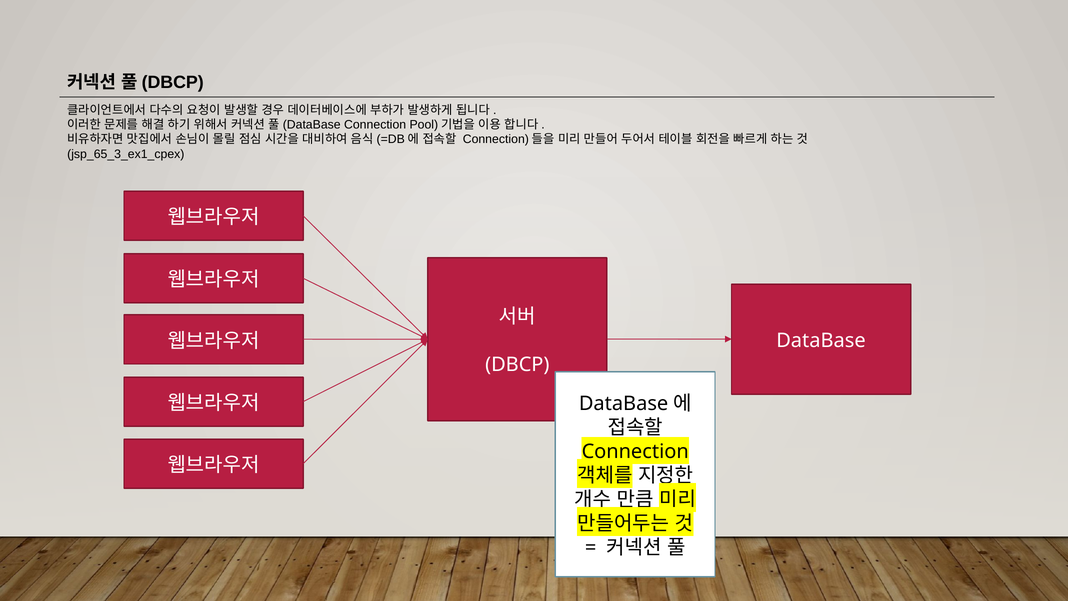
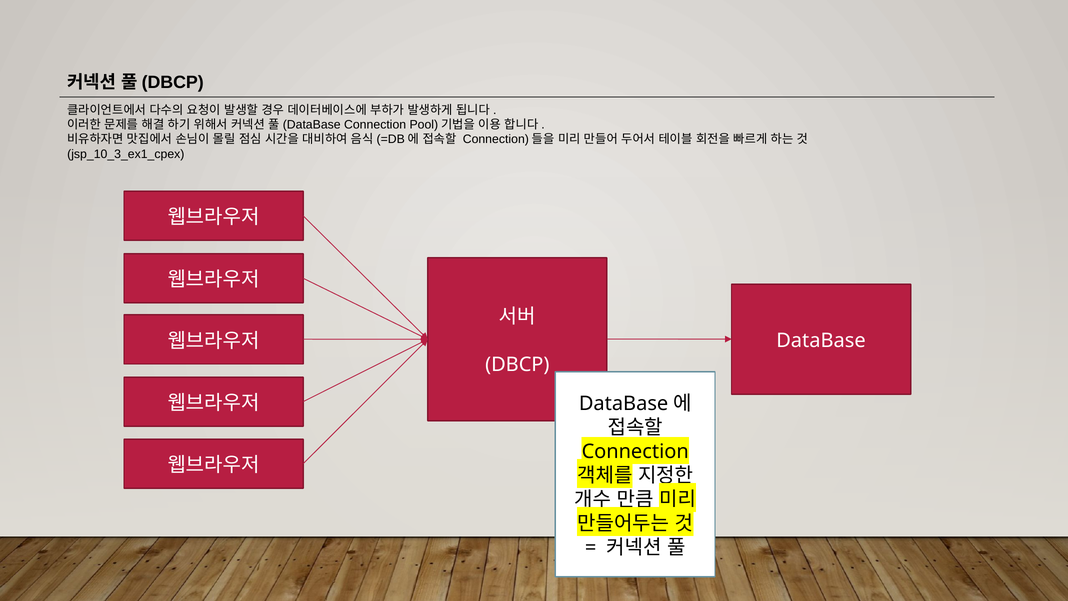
jsp_65_3_ex1_cpex: jsp_65_3_ex1_cpex -> jsp_10_3_ex1_cpex
